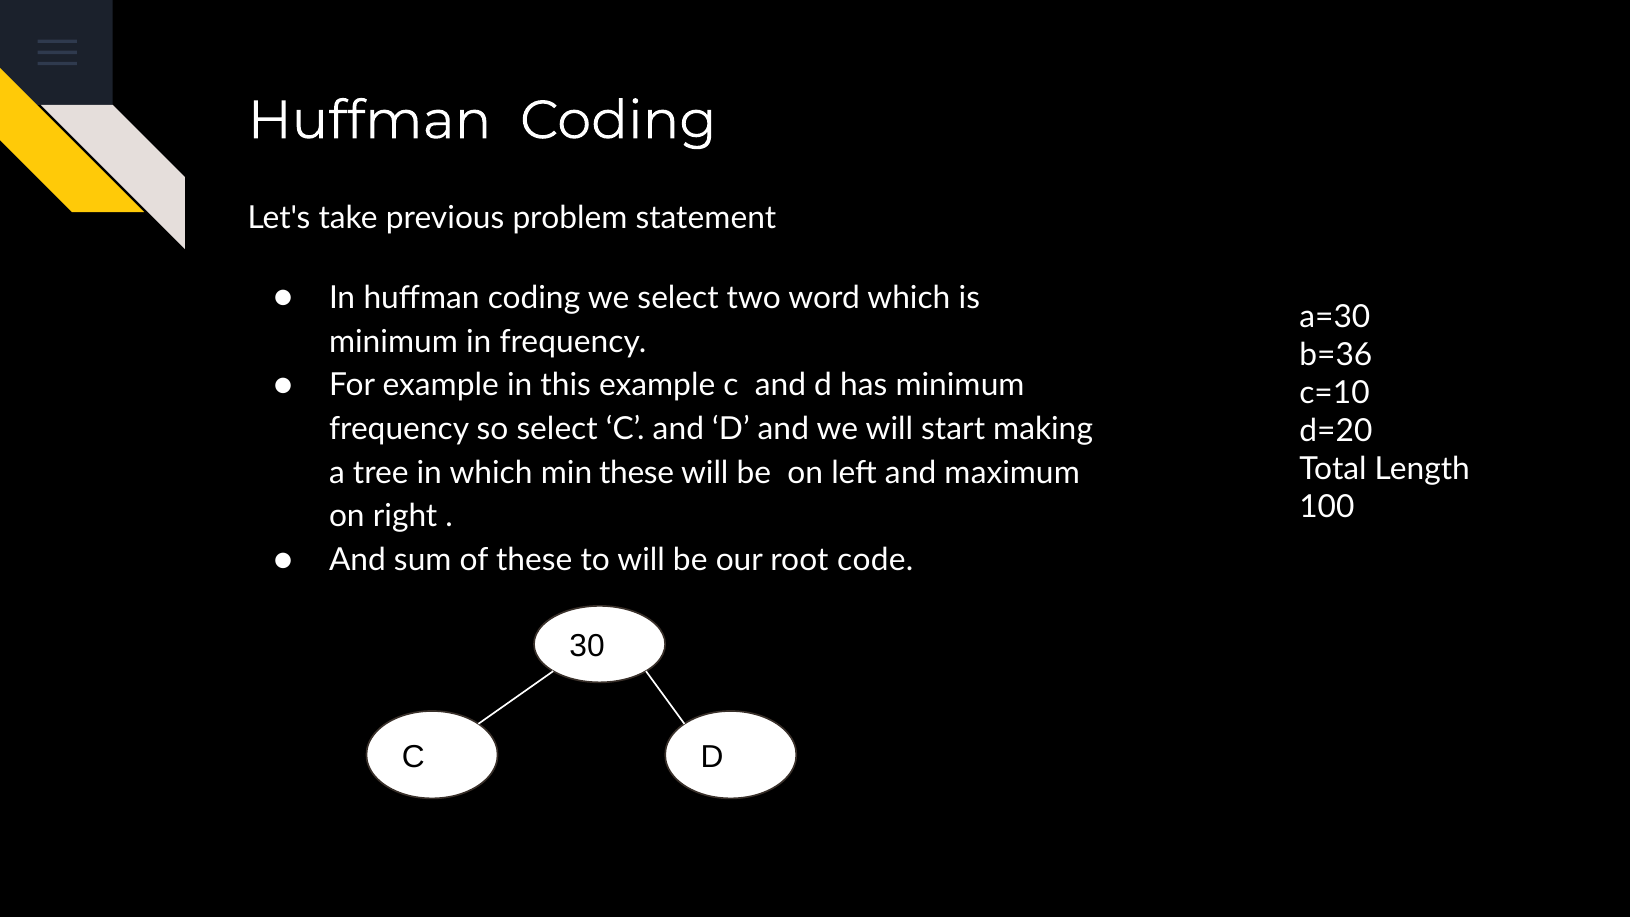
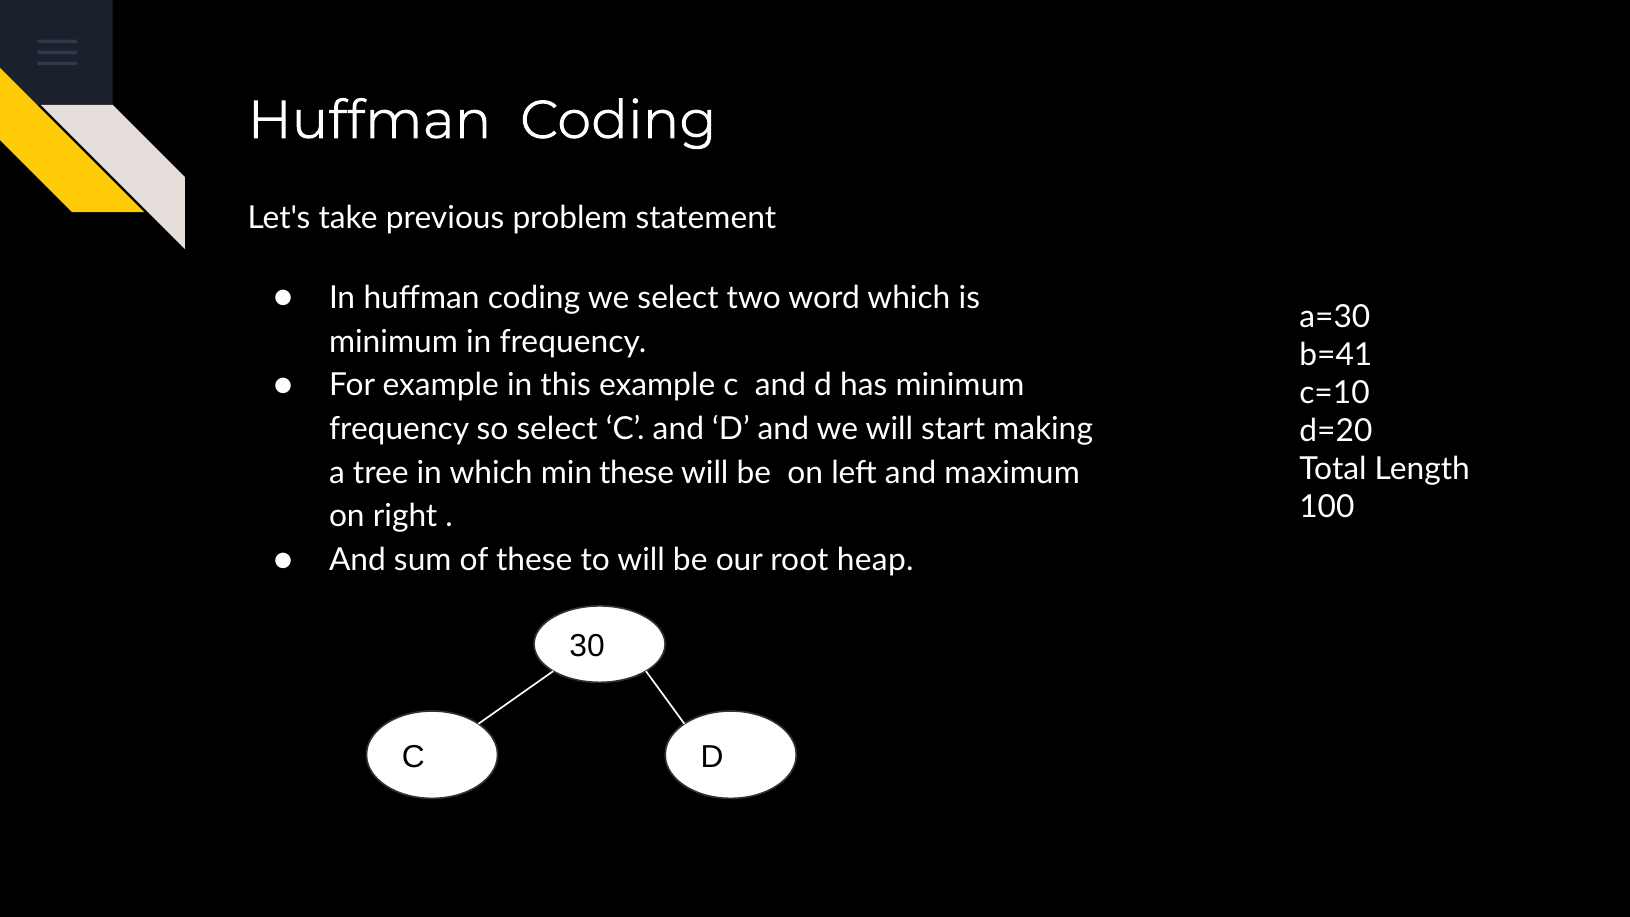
b=36: b=36 -> b=41
code: code -> heap
